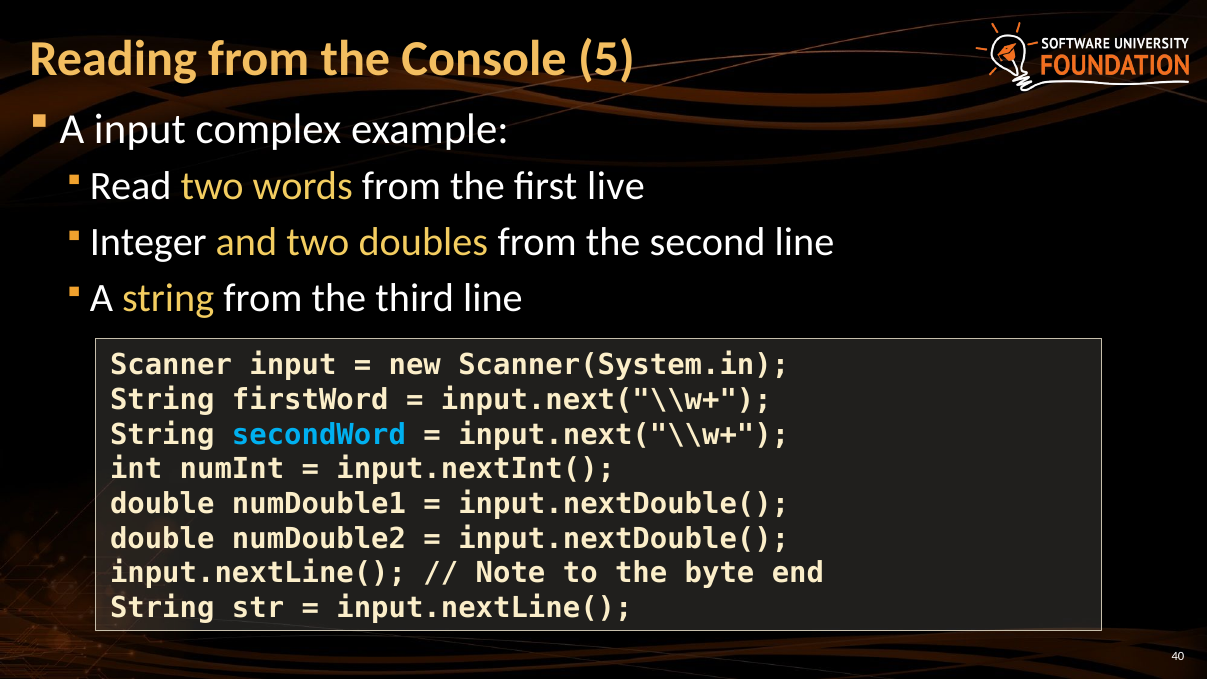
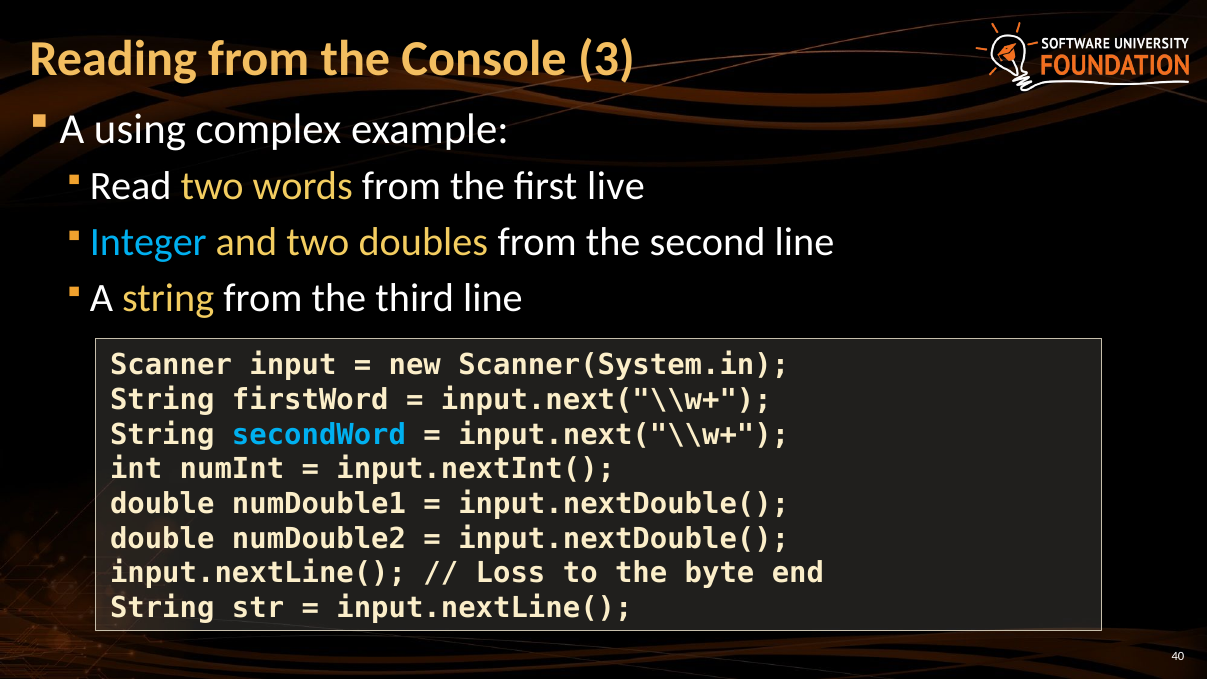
5: 5 -> 3
A input: input -> using
Integer colour: white -> light blue
Note: Note -> Loss
